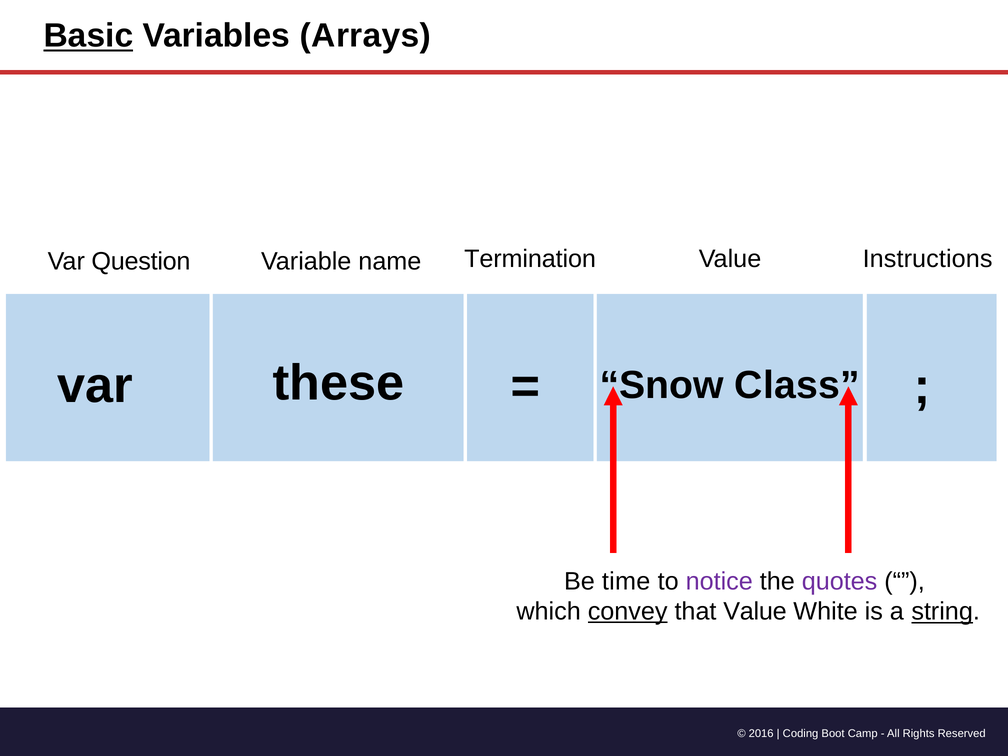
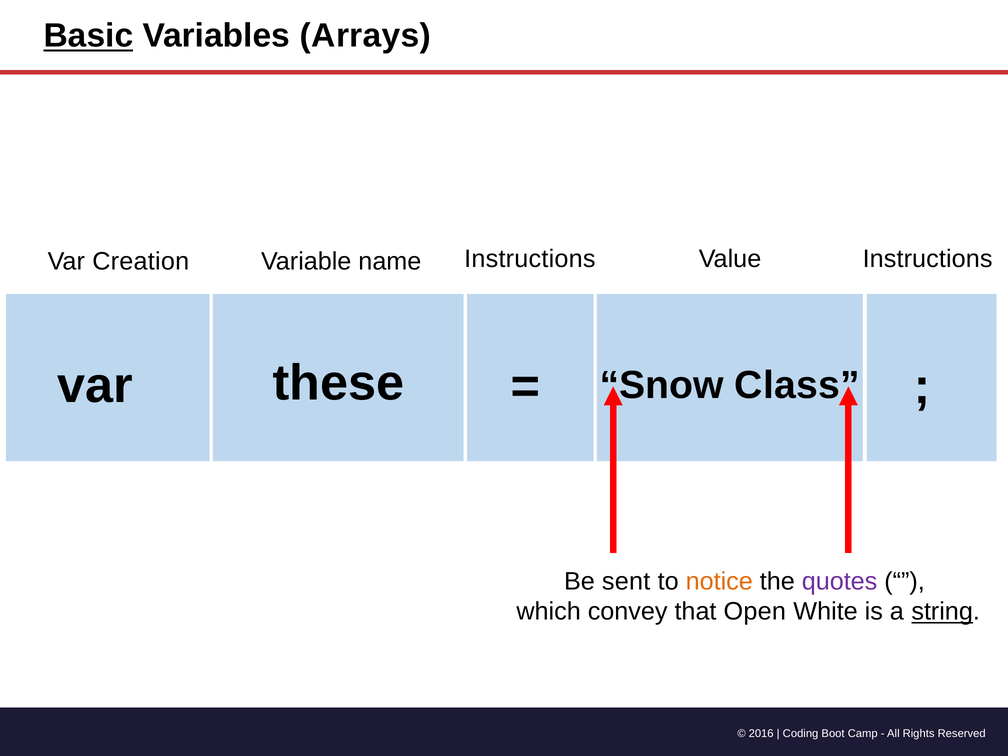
Question: Question -> Creation
name Termination: Termination -> Instructions
time: time -> sent
notice colour: purple -> orange
convey underline: present -> none
that Value: Value -> Open
